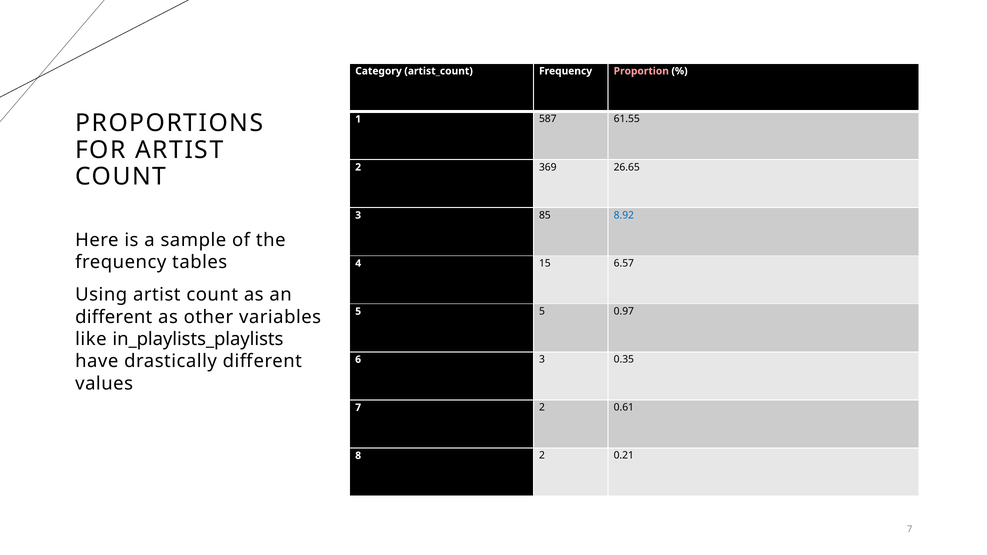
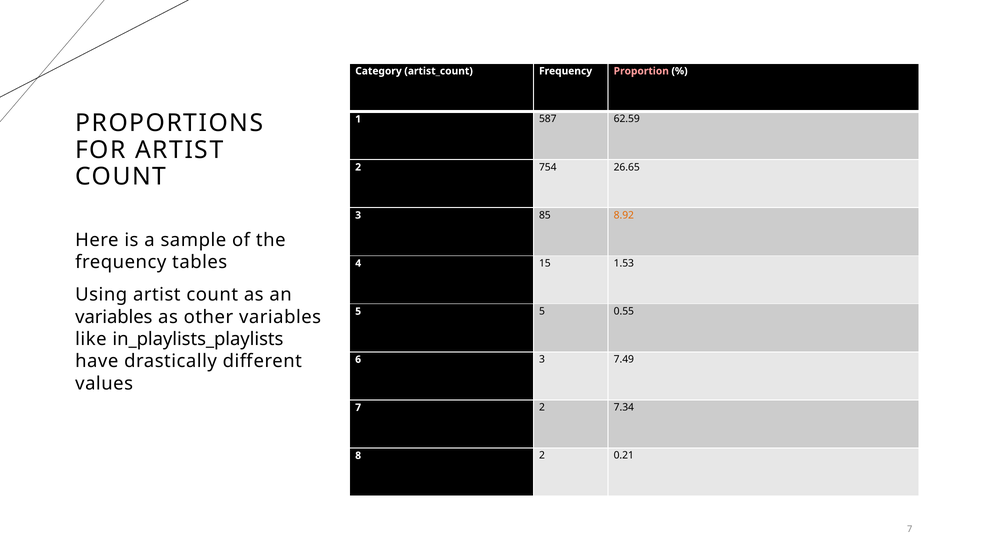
61.55: 61.55 -> 62.59
369: 369 -> 754
8.92 colour: blue -> orange
6.57: 6.57 -> 1.53
0.97: 0.97 -> 0.55
different at (114, 317): different -> variables
0.35: 0.35 -> 7.49
0.61: 0.61 -> 7.34
